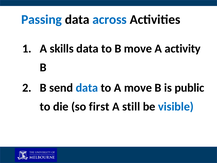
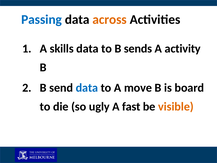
across colour: blue -> orange
B move: move -> sends
public: public -> board
first: first -> ugly
still: still -> fast
visible colour: blue -> orange
